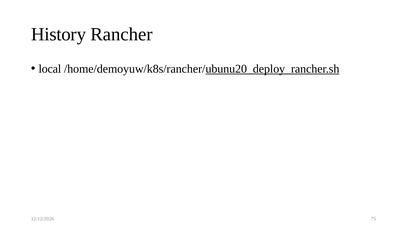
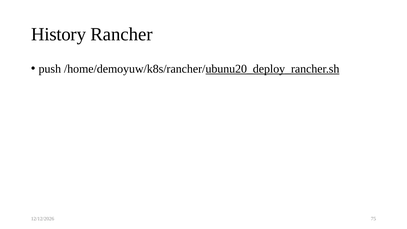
local: local -> push
